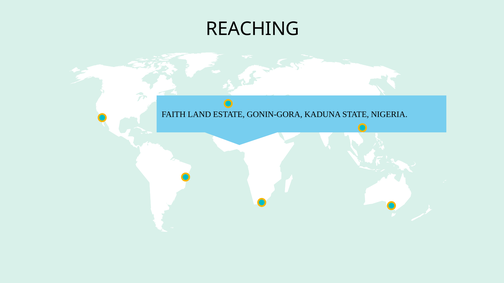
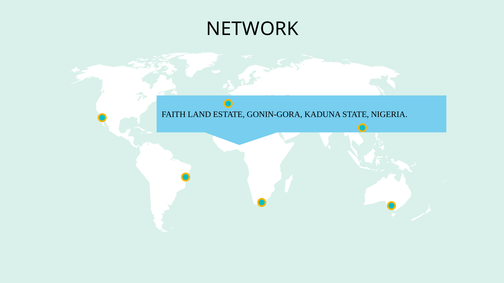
REACHING: REACHING -> NETWORK
